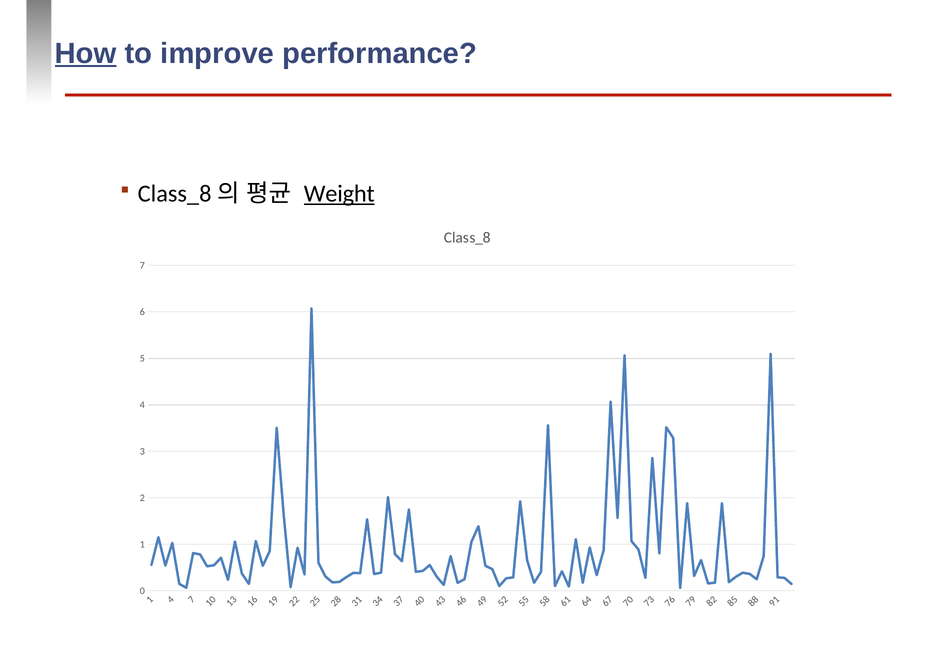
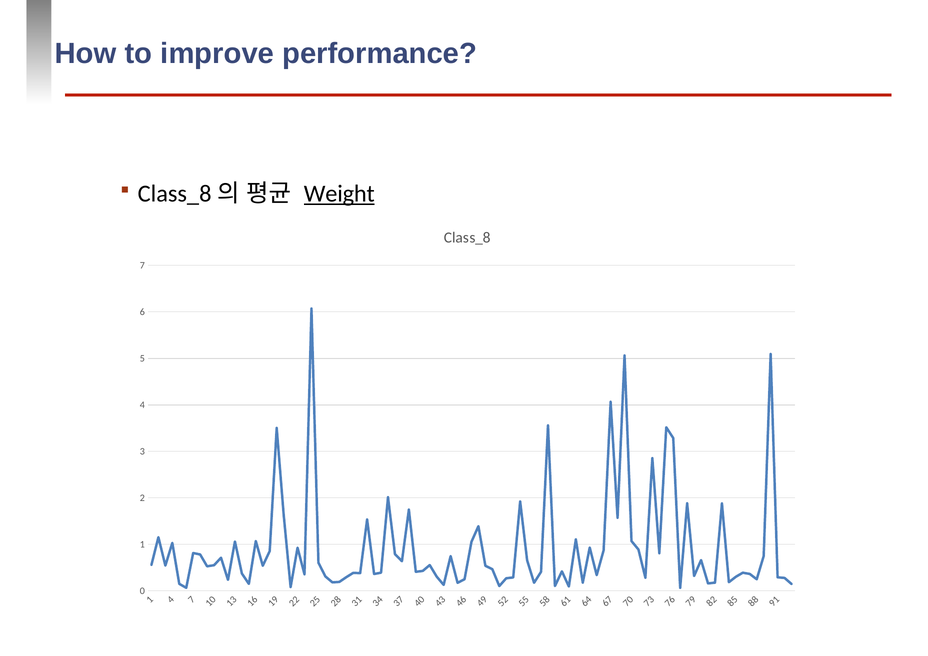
How underline: present -> none
